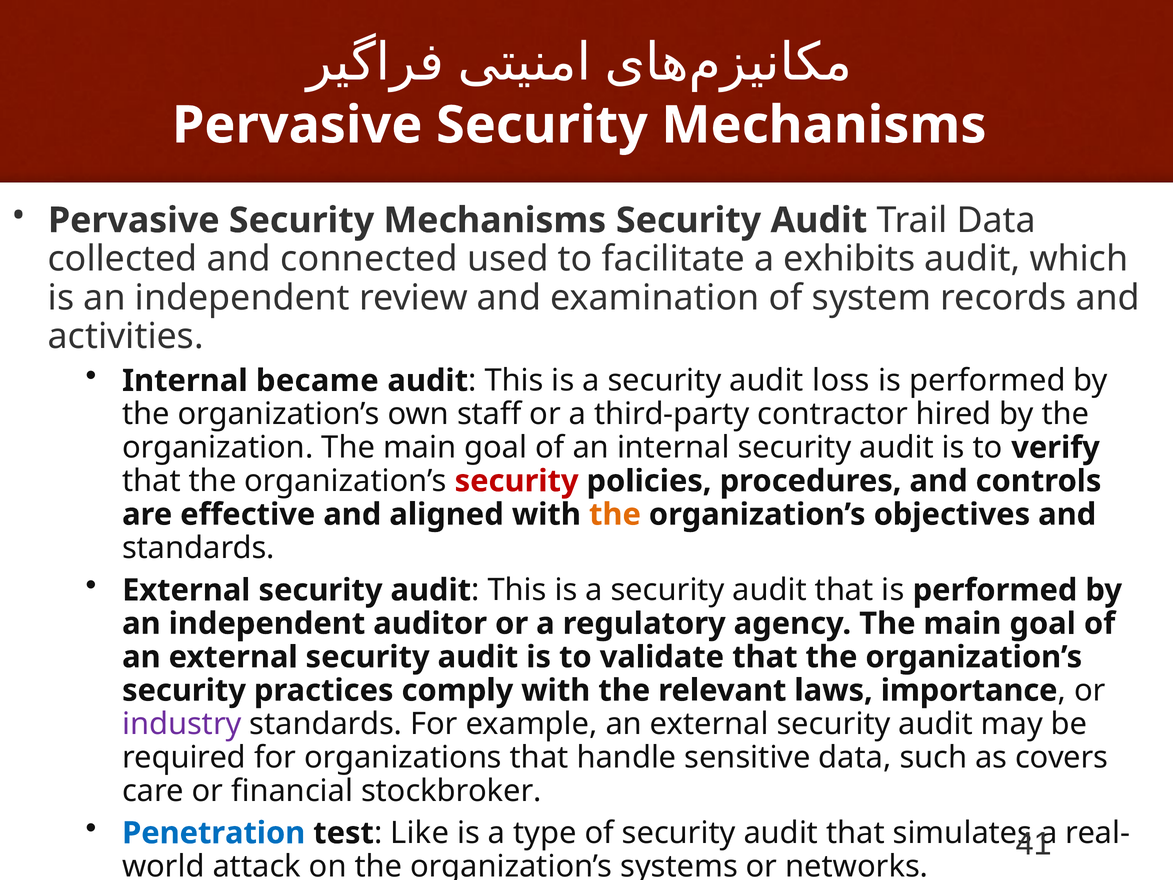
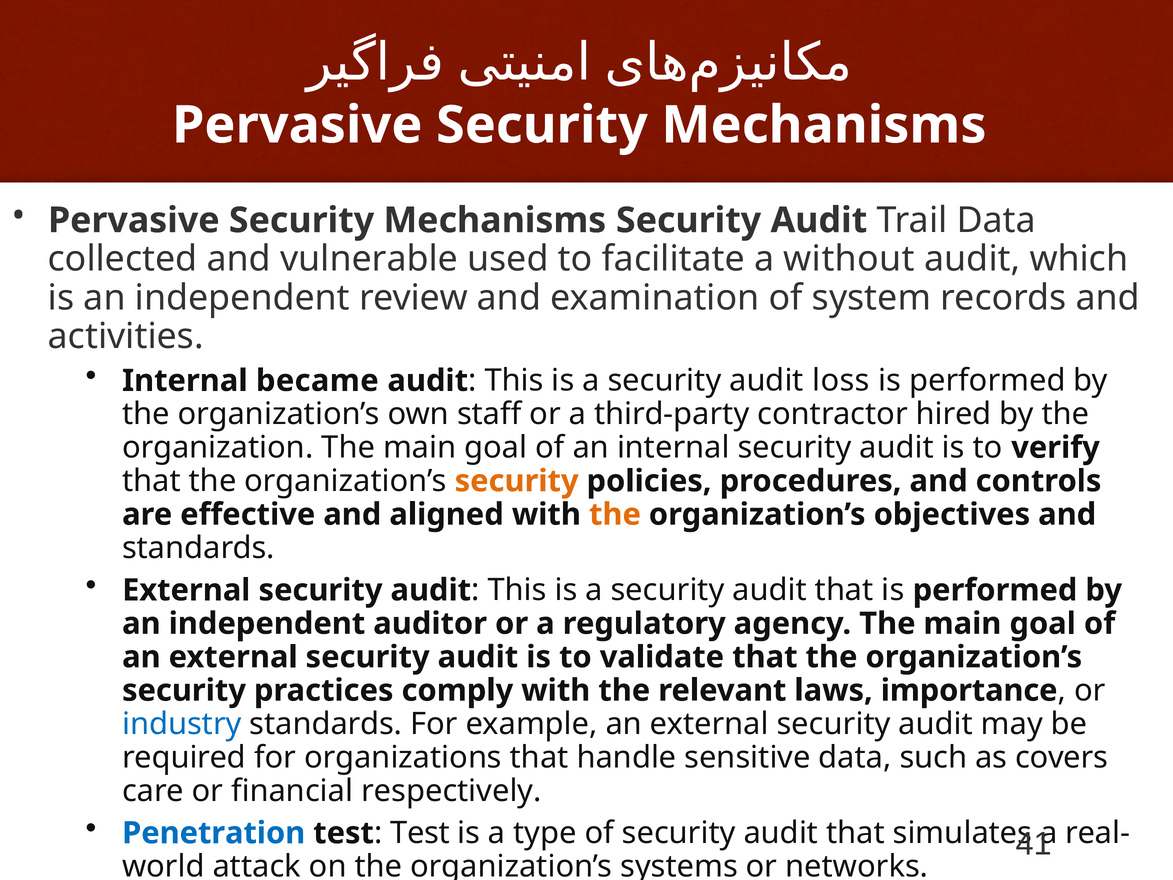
connected: connected -> vulnerable
exhibits: exhibits -> without
security at (517, 481) colour: red -> orange
industry colour: purple -> blue
stockbroker: stockbroker -> respectively
Like at (420, 833): Like -> Test
